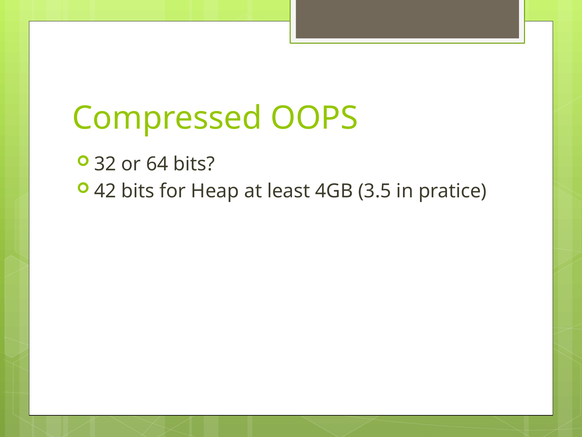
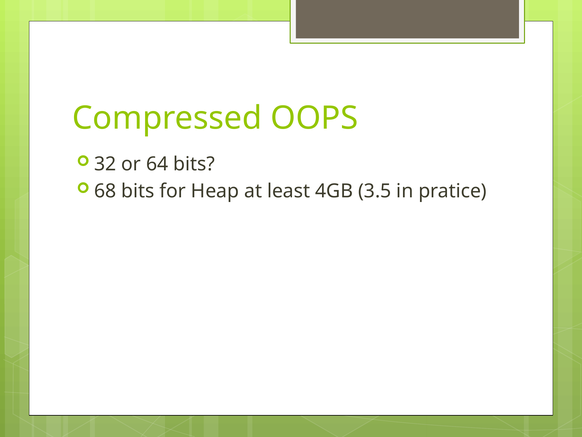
42: 42 -> 68
